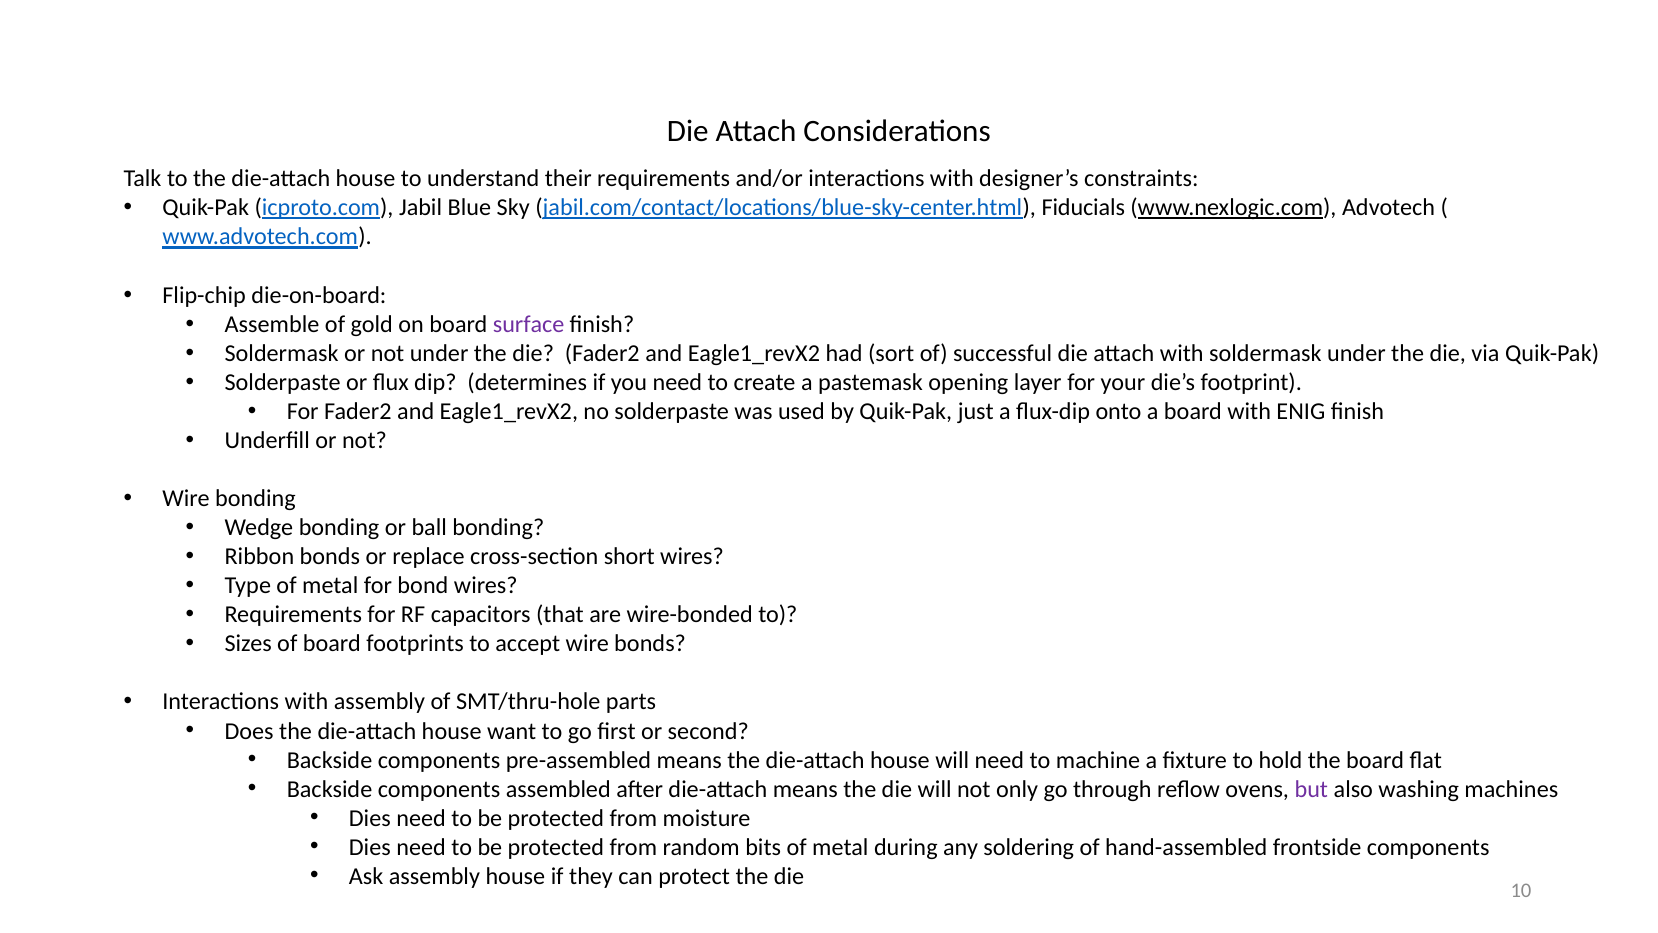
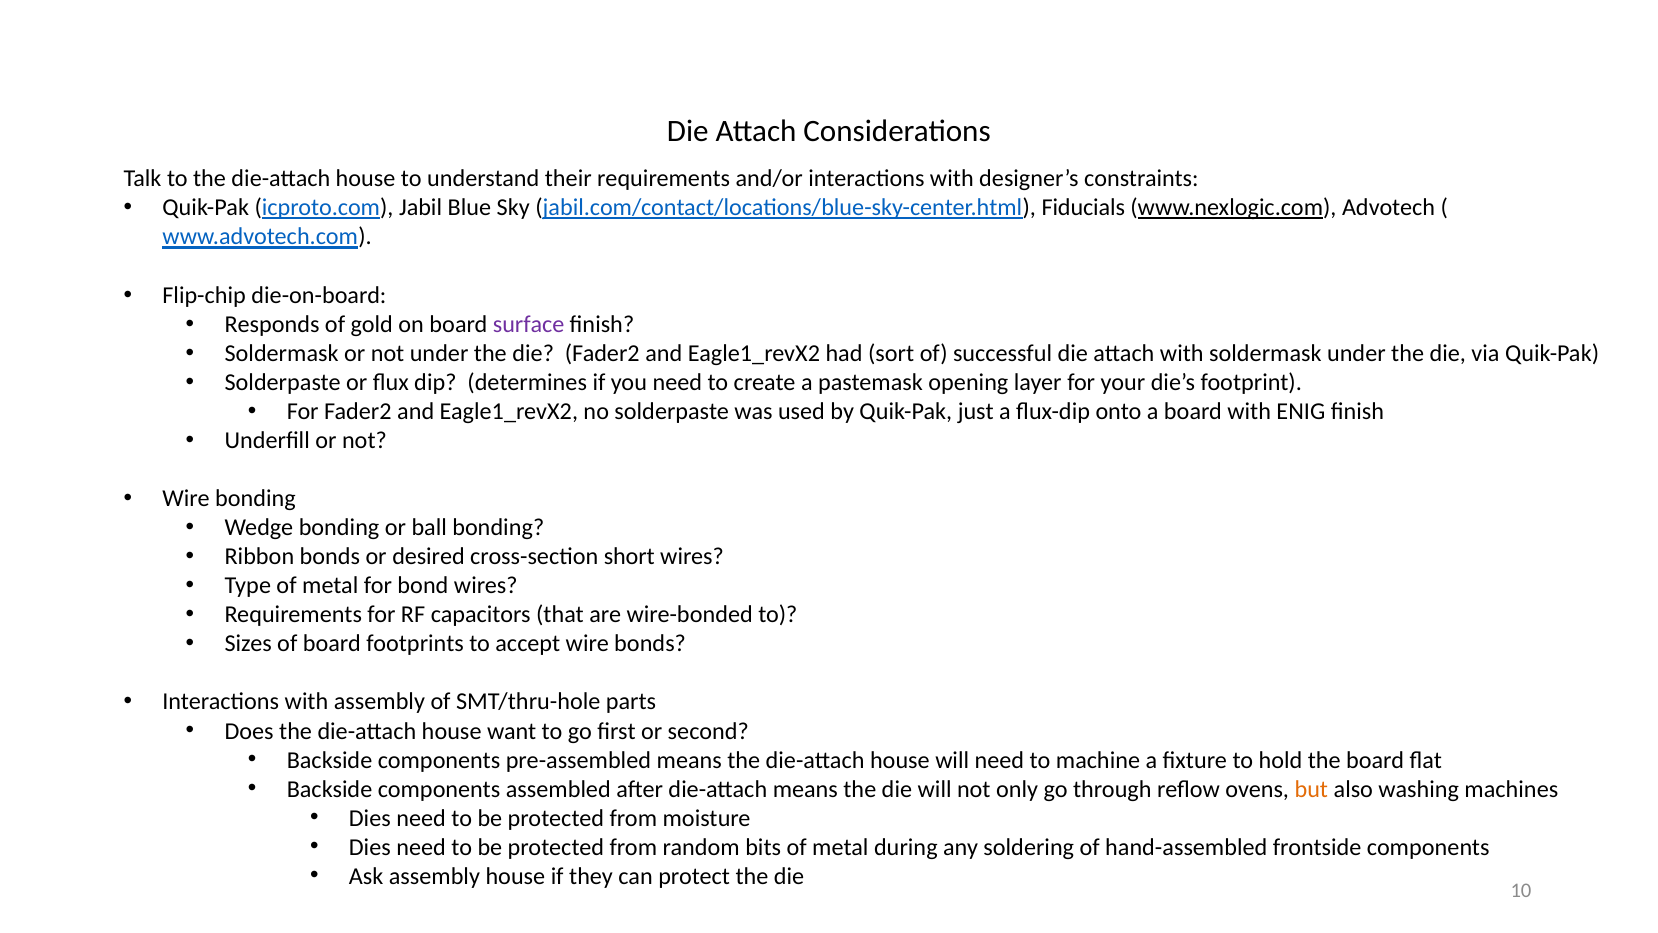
Assemble: Assemble -> Responds
replace: replace -> desired
but colour: purple -> orange
